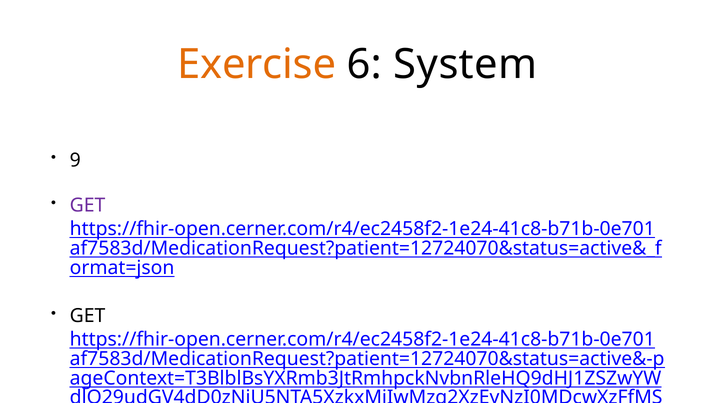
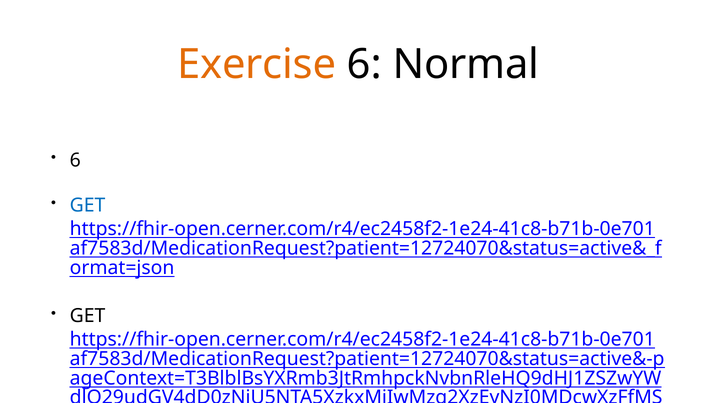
System: System -> Normal
9 at (75, 160): 9 -> 6
GET at (88, 205) colour: purple -> blue
